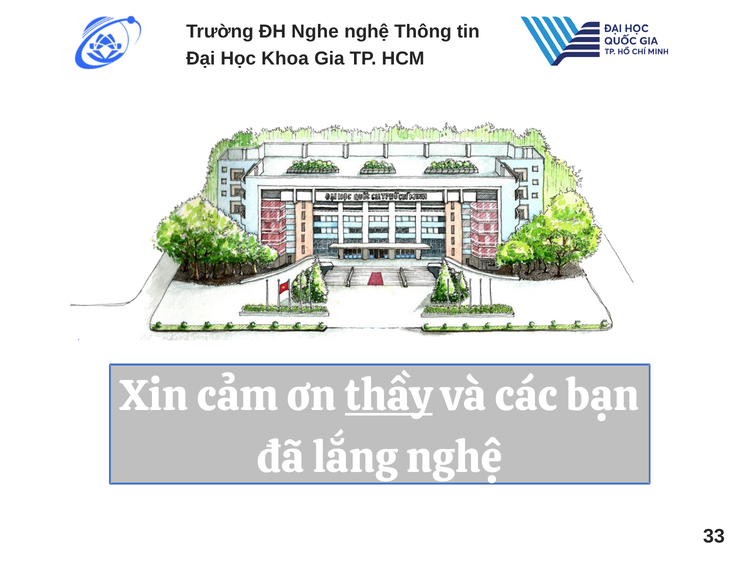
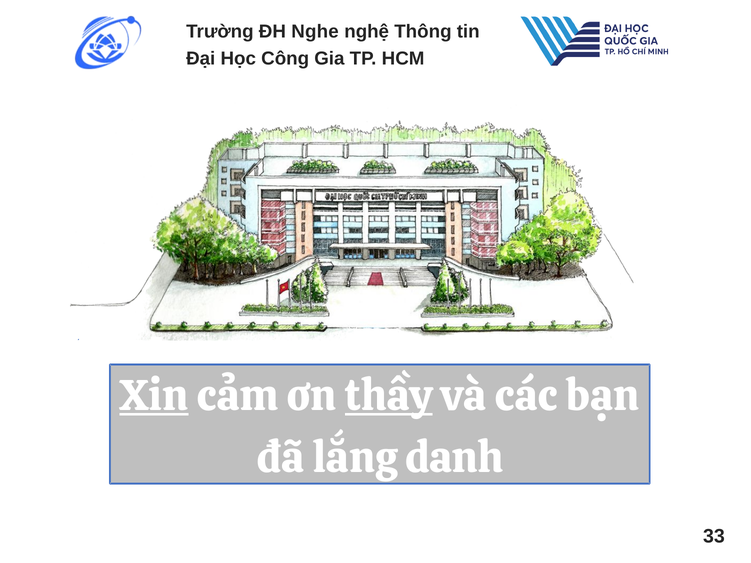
Khoa: Khoa -> Công
Xin underline: none -> present
lắng nghệ: nghệ -> danh
